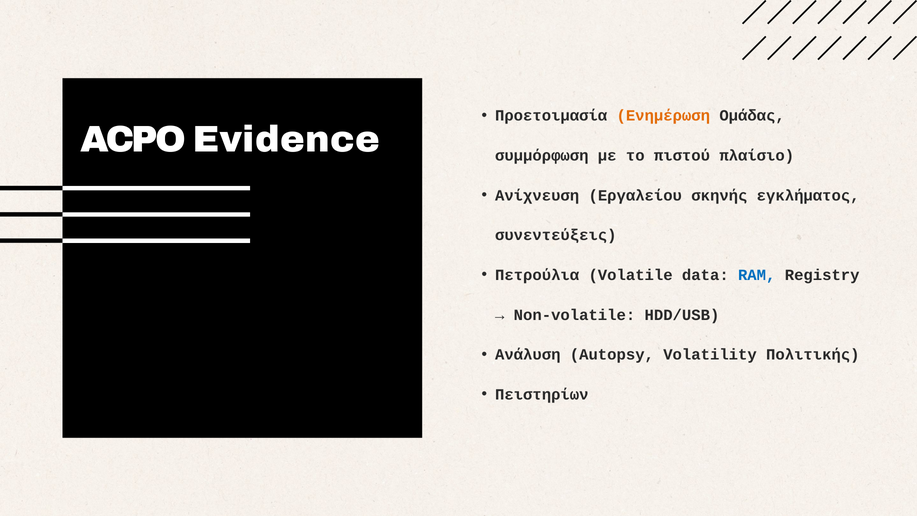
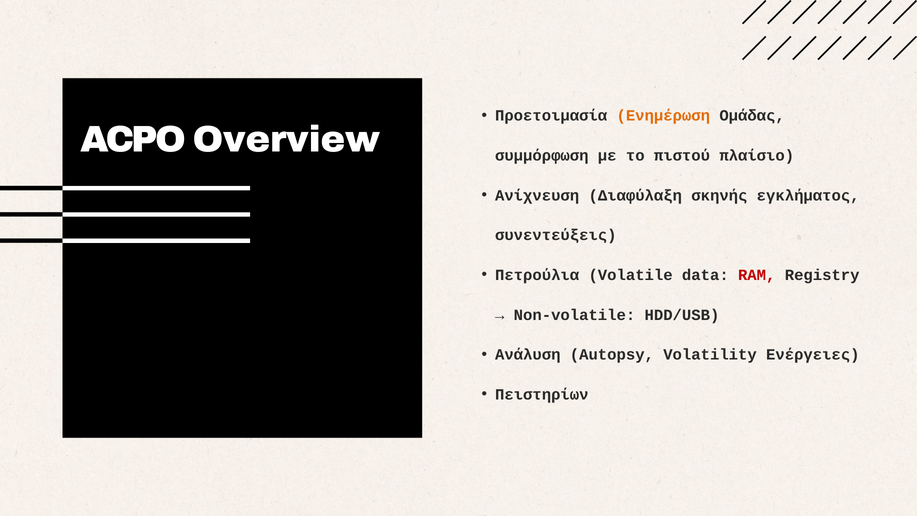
Evidence: Evidence -> Overview
Εργαλείου: Εργαλείου -> Διαφύλαξη
RAM colour: blue -> red
Πολιτικής: Πολιτικής -> Ενέργειες
